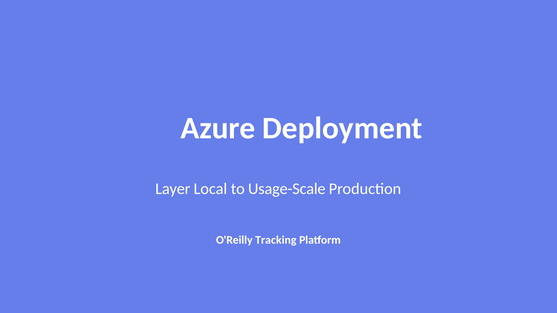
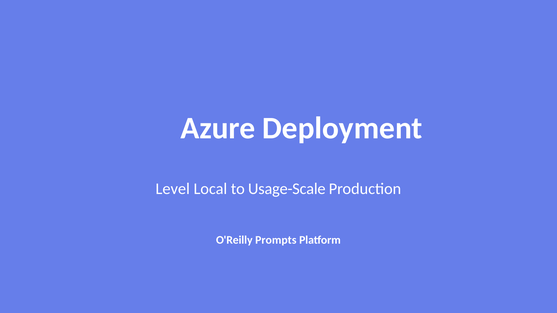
Layer: Layer -> Level
Tracking: Tracking -> Prompts
